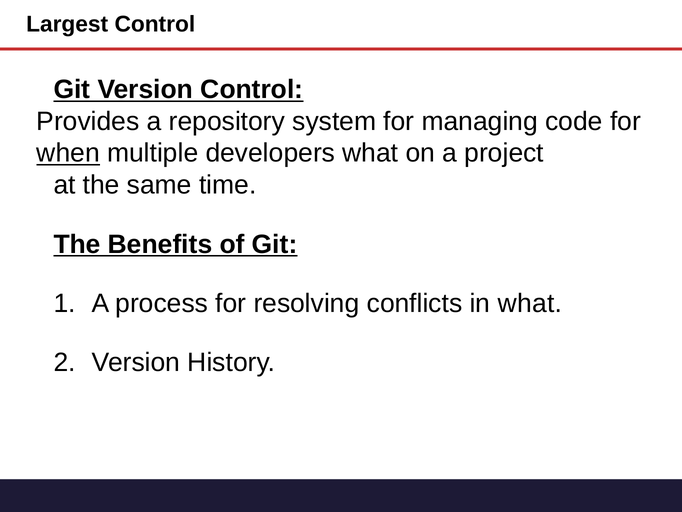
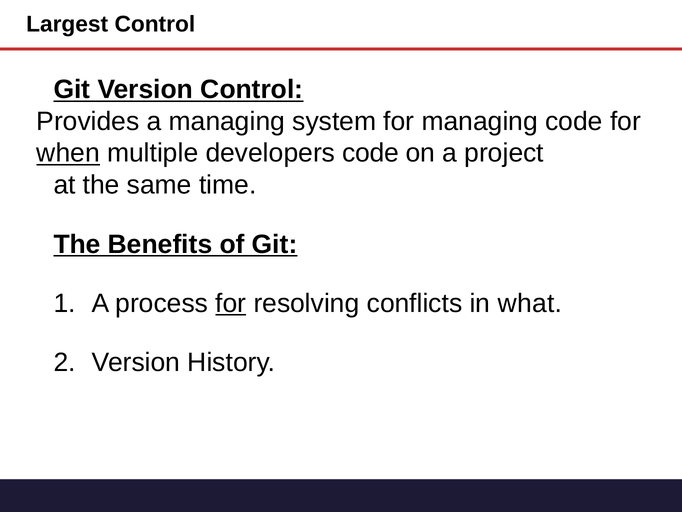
a repository: repository -> managing
developers what: what -> code
for at (231, 303) underline: none -> present
